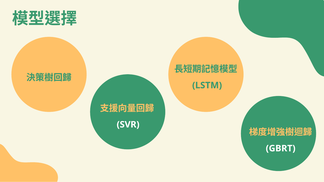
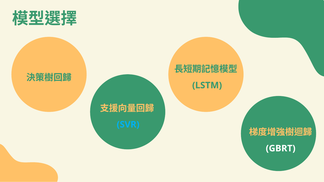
SVR colour: white -> light blue
